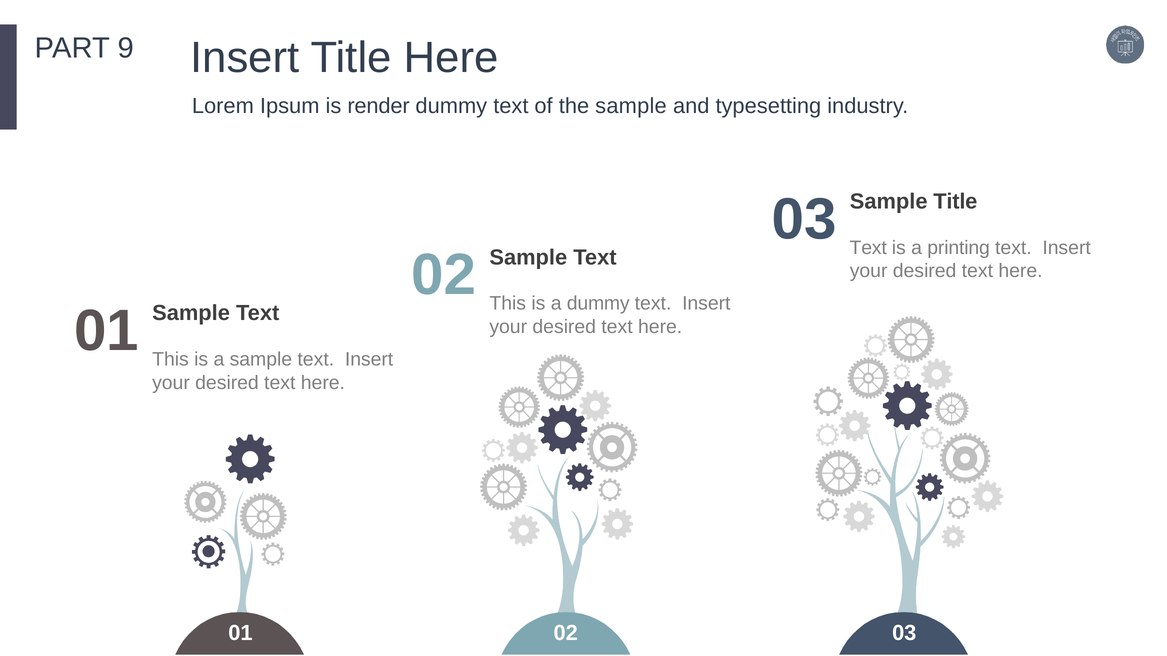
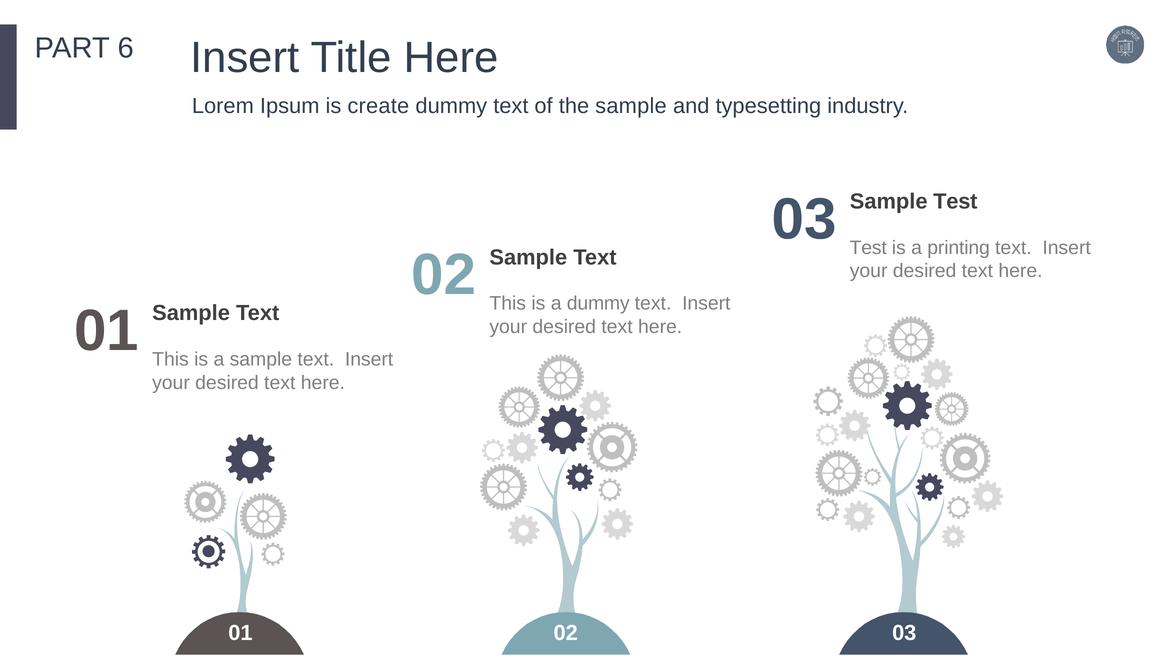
9: 9 -> 6
render: render -> create
Sample Title: Title -> Test
02 Text: Text -> Test
